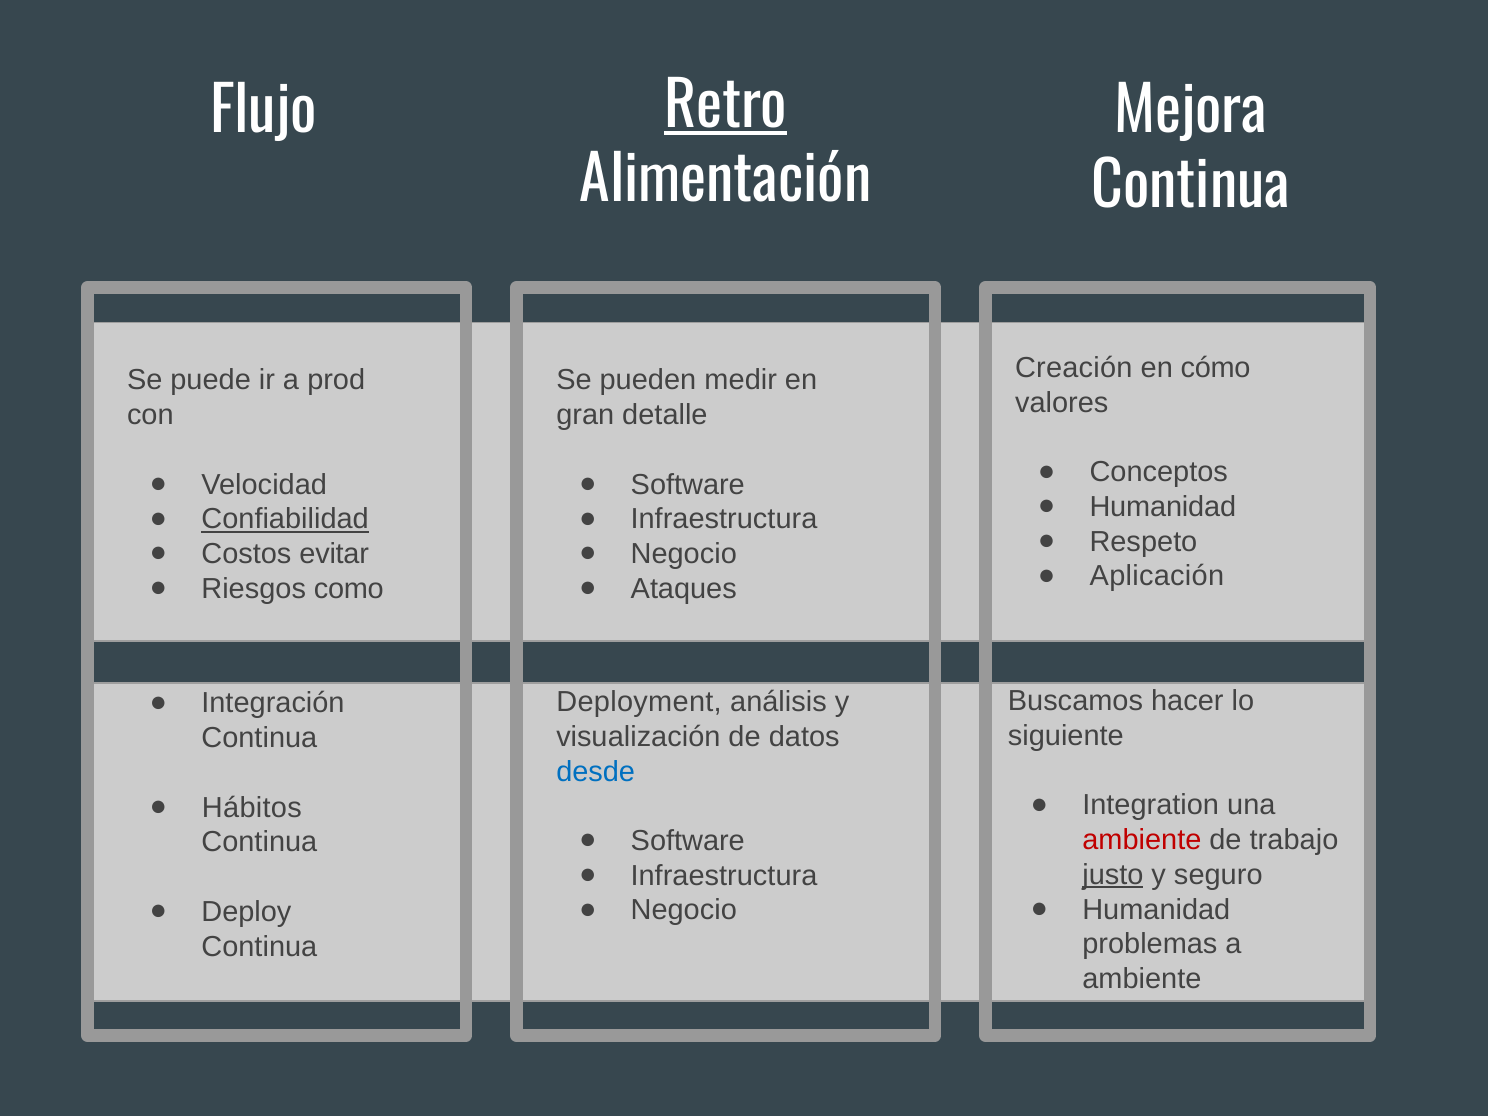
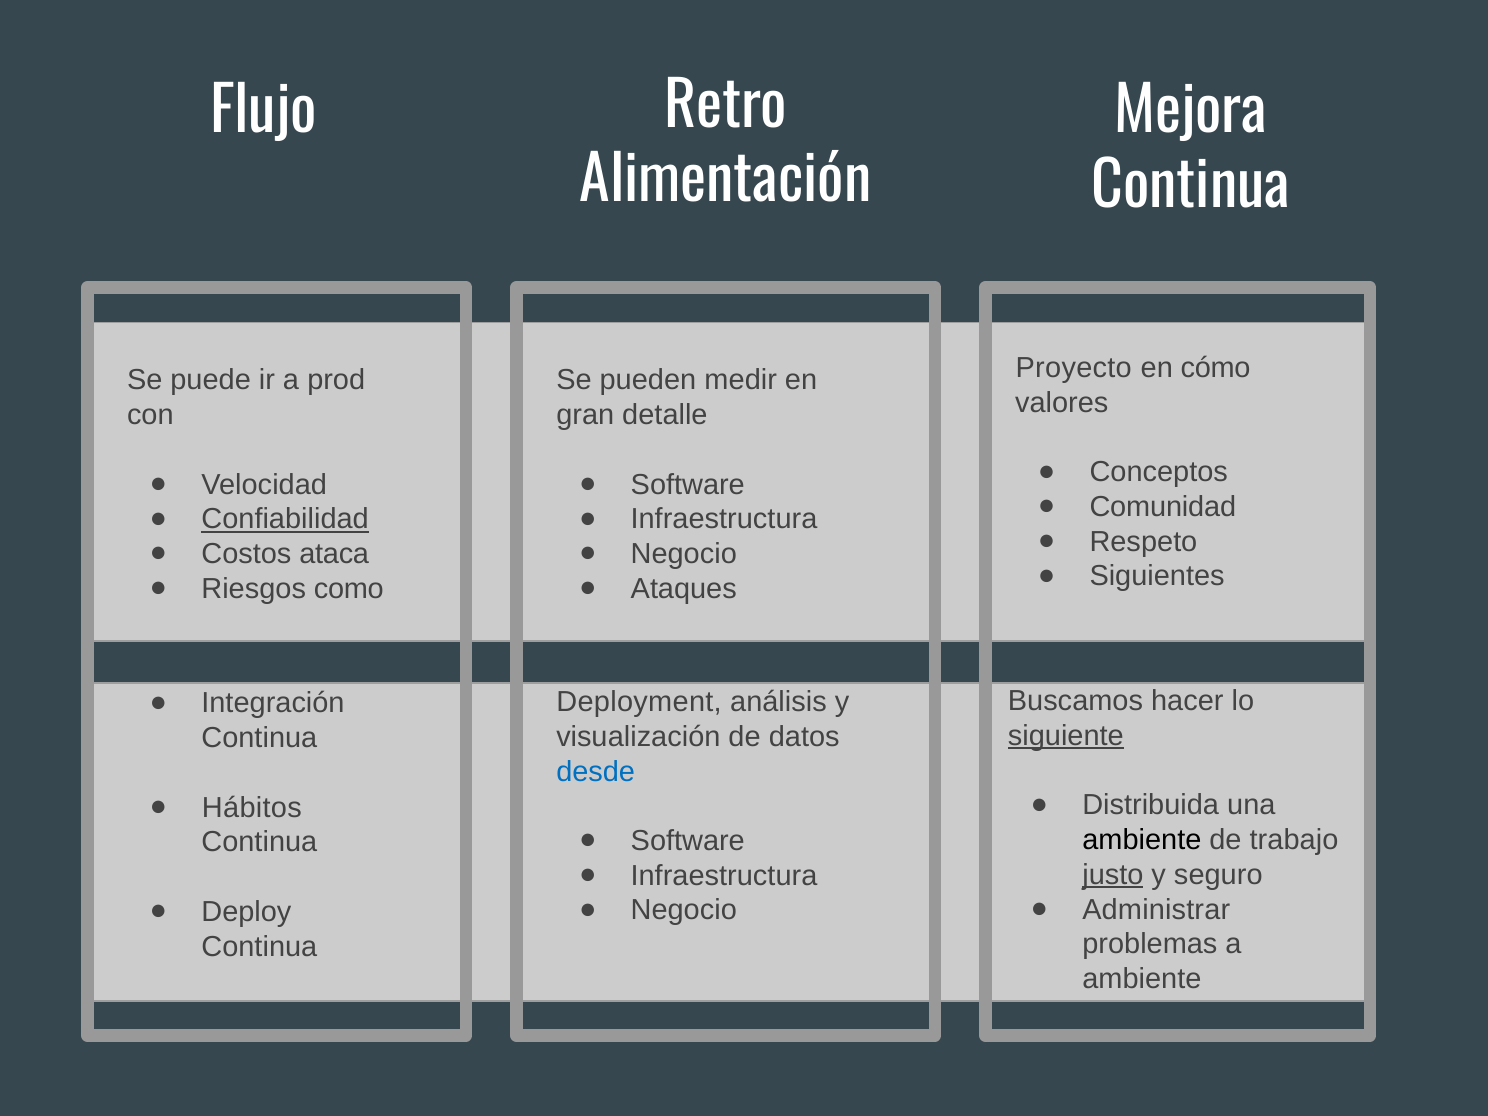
Retro underline: present -> none
Creación: Creación -> Proyecto
Humanidad at (1163, 507): Humanidad -> Comunidad
evitar: evitar -> ataca
Aplicación: Aplicación -> Siguientes
siguiente underline: none -> present
Integration: Integration -> Distribuida
ambiente at (1142, 840) colour: red -> black
Humanidad at (1156, 909): Humanidad -> Administrar
